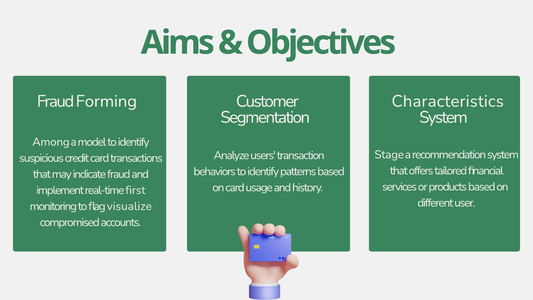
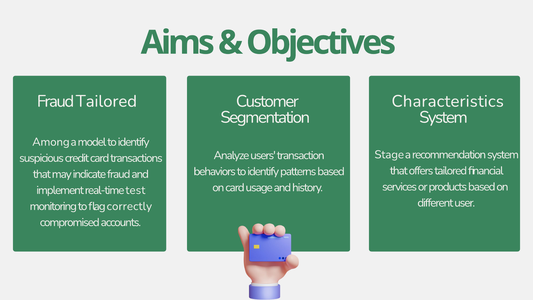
Fraud Forming: Forming -> Tailored
first: first -> test
visualize: visualize -> correctly
